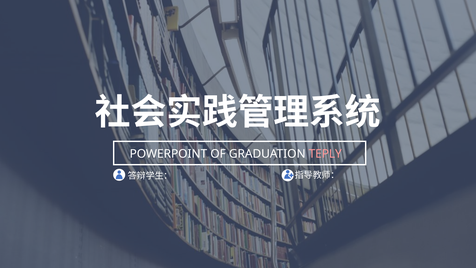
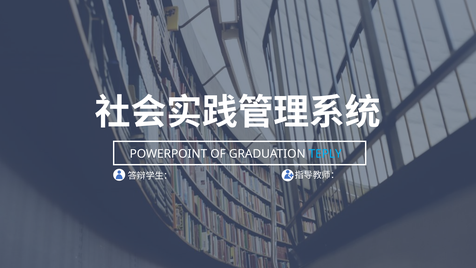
TEPLY colour: pink -> light blue
